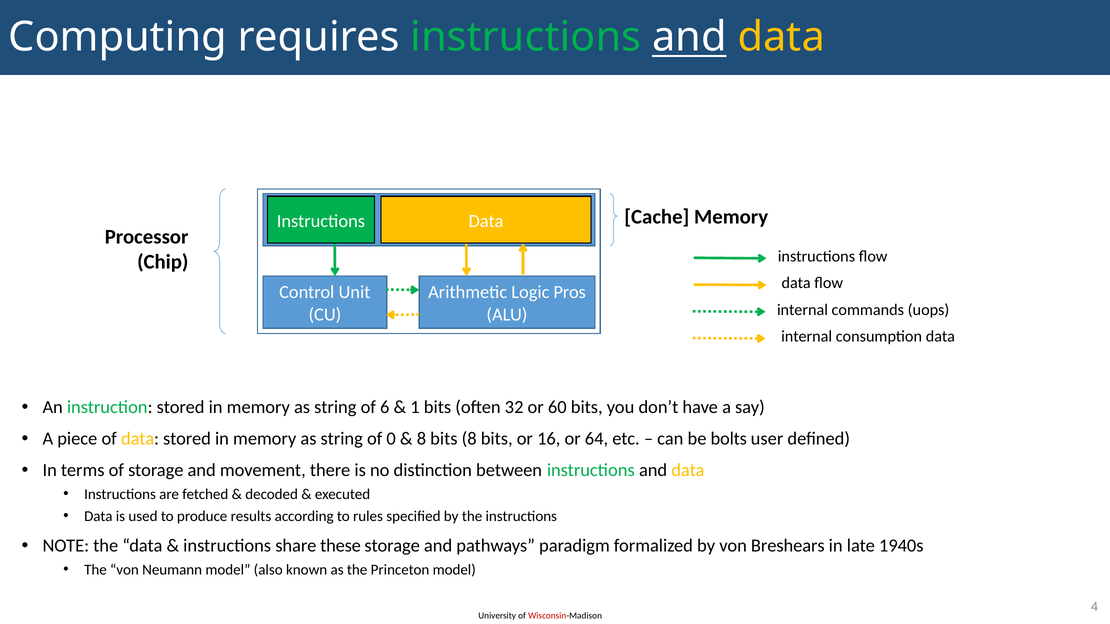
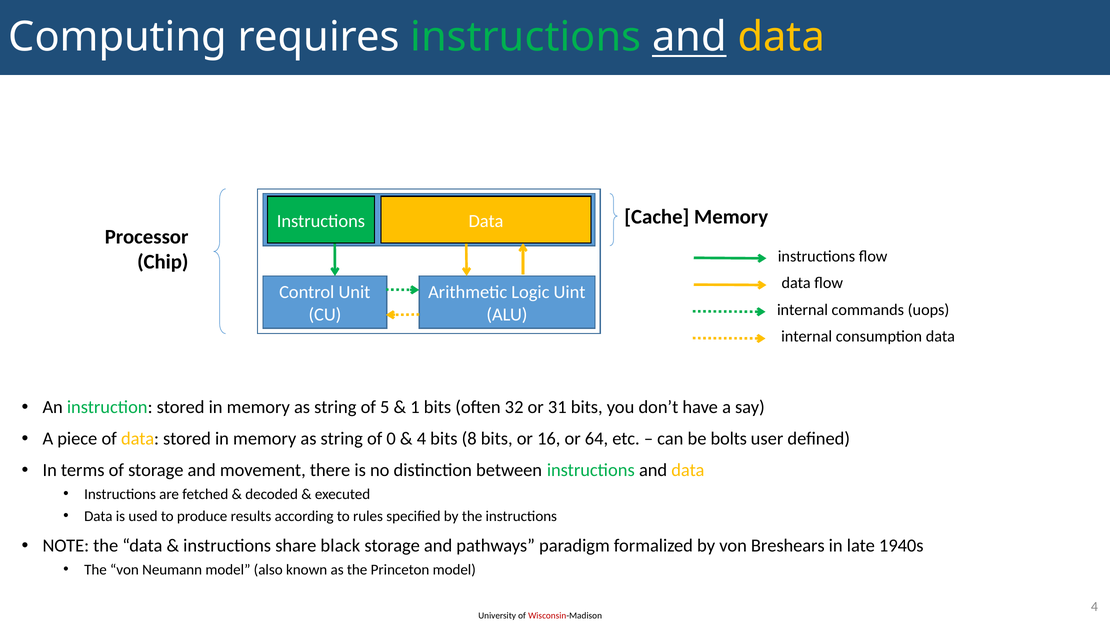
Pros: Pros -> Uint
6: 6 -> 5
60: 60 -> 31
8 at (421, 439): 8 -> 4
these: these -> black
